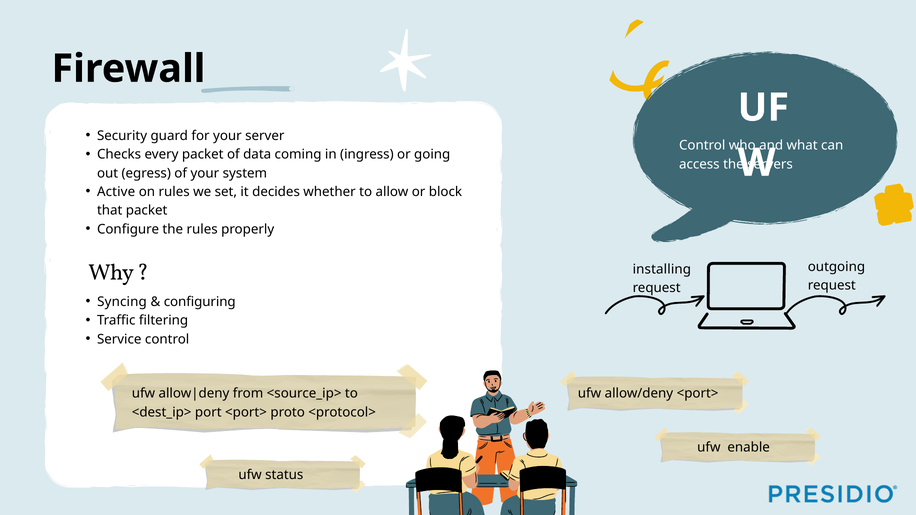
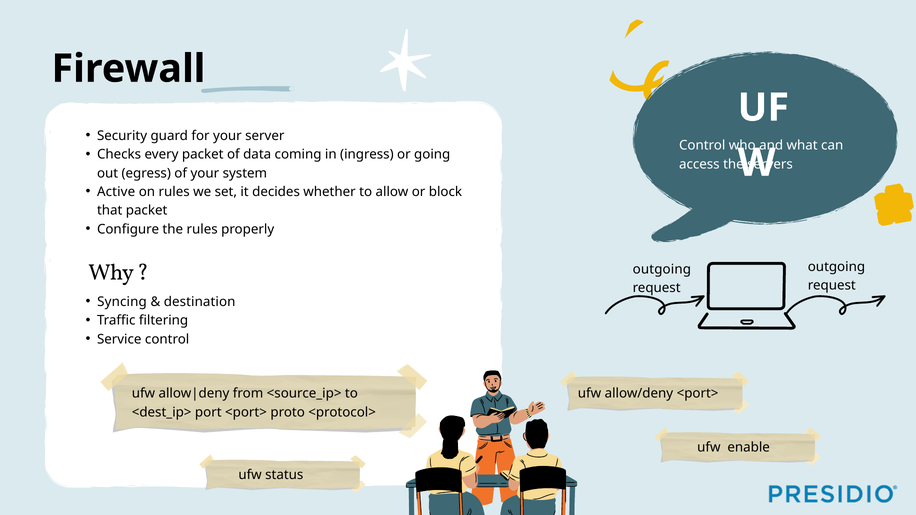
installing at (662, 269): installing -> outgoing
configuring: configuring -> destination
